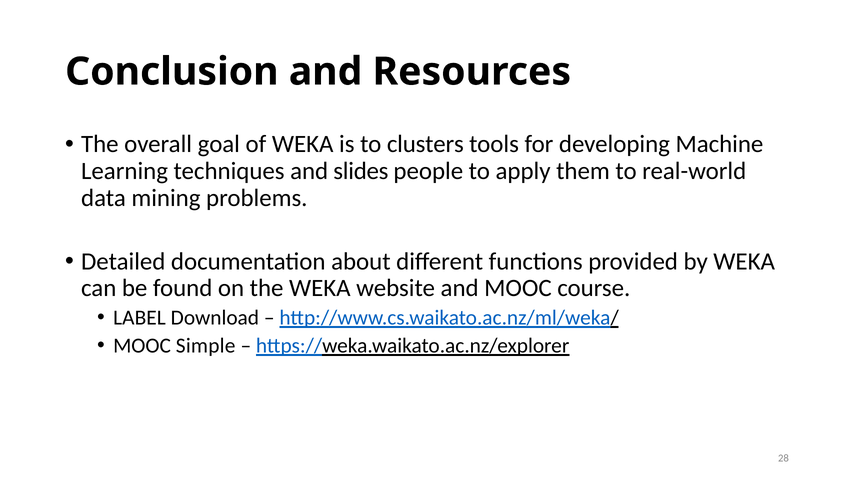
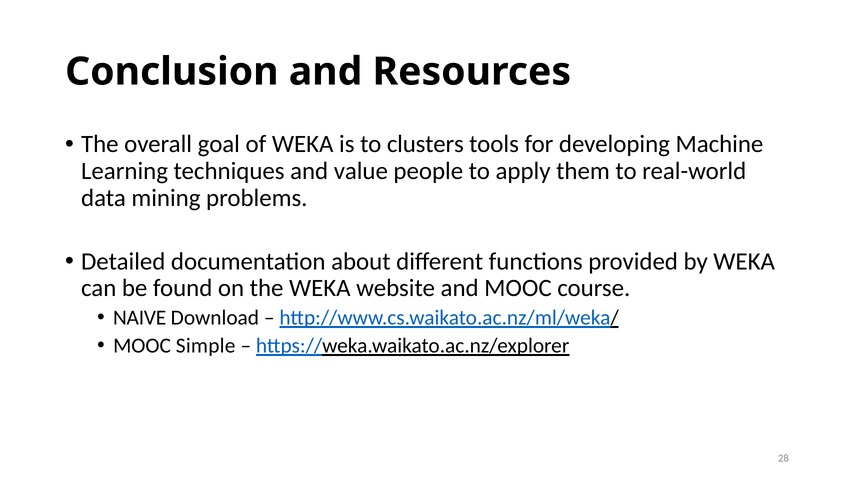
slides: slides -> value
LABEL: LABEL -> NAIVE
